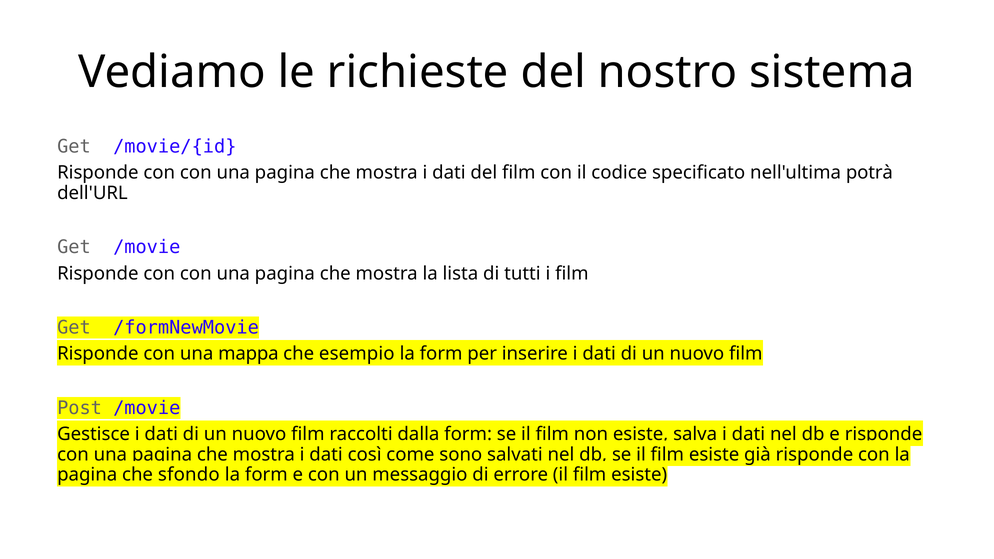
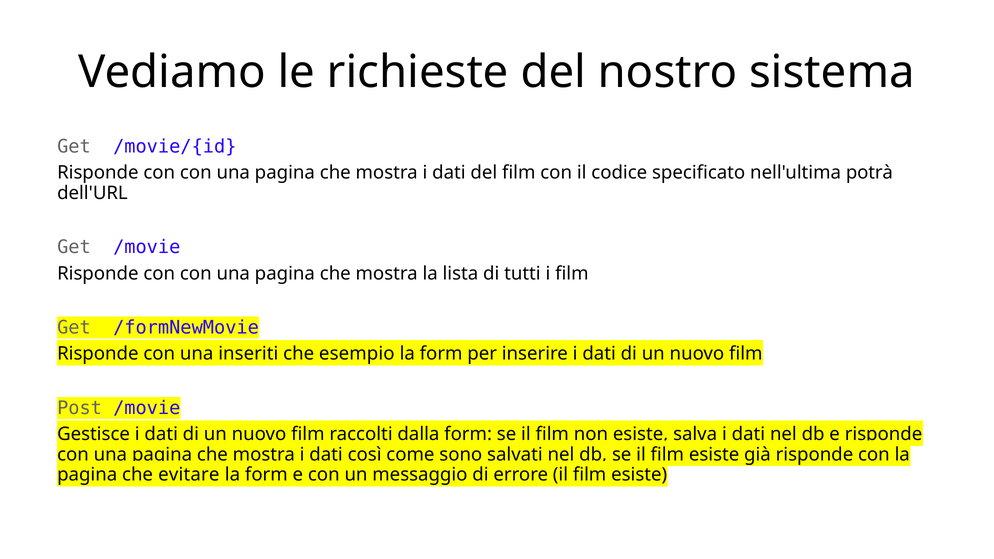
mappa: mappa -> inseriti
sfondo: sfondo -> evitare
